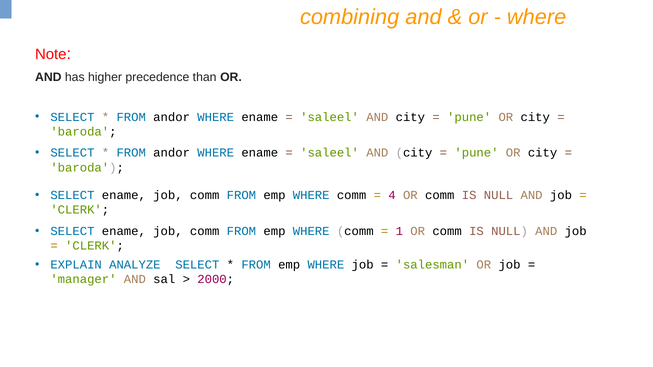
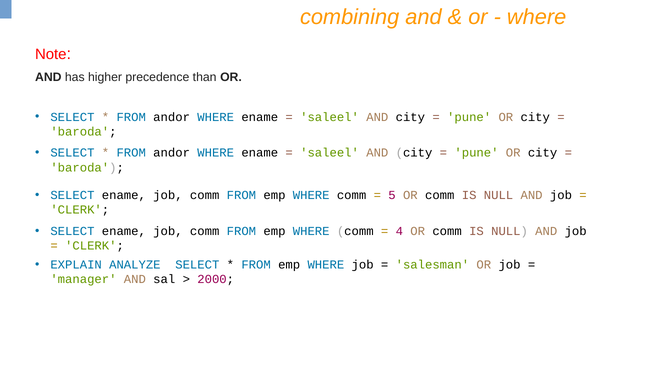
4: 4 -> 5
1: 1 -> 4
